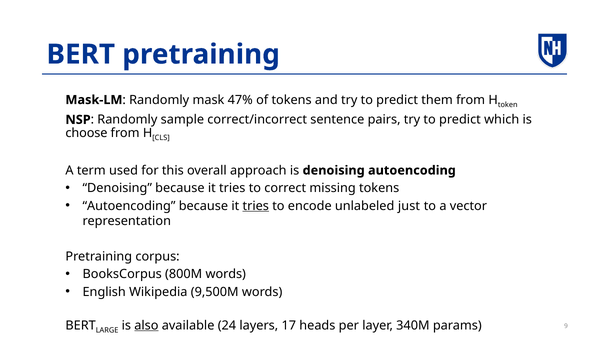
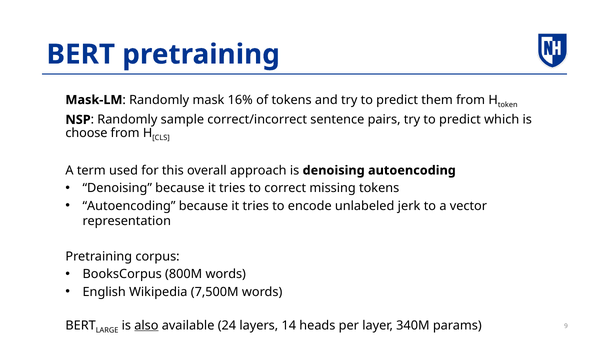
47%: 47% -> 16%
tries at (256, 206) underline: present -> none
just: just -> jerk
9,500M: 9,500M -> 7,500M
17: 17 -> 14
